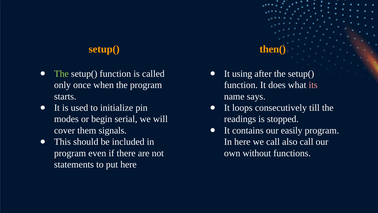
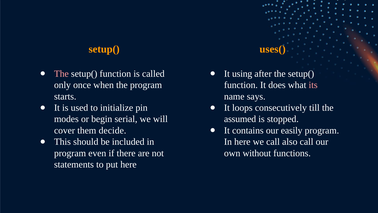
then(: then( -> uses(
The at (61, 74) colour: light green -> pink
readings: readings -> assumed
signals: signals -> decide
